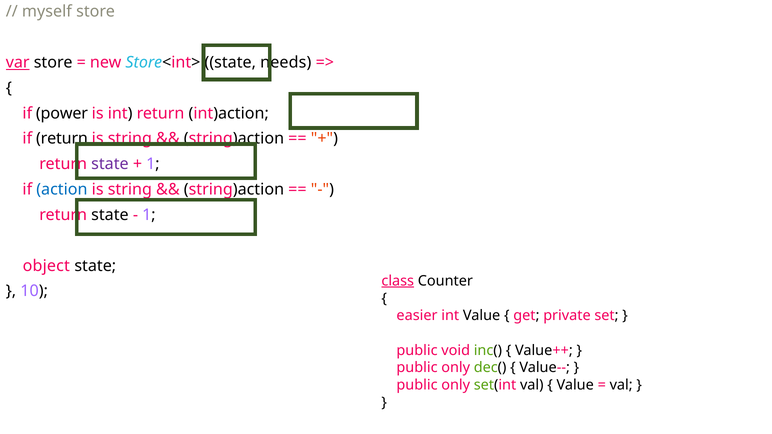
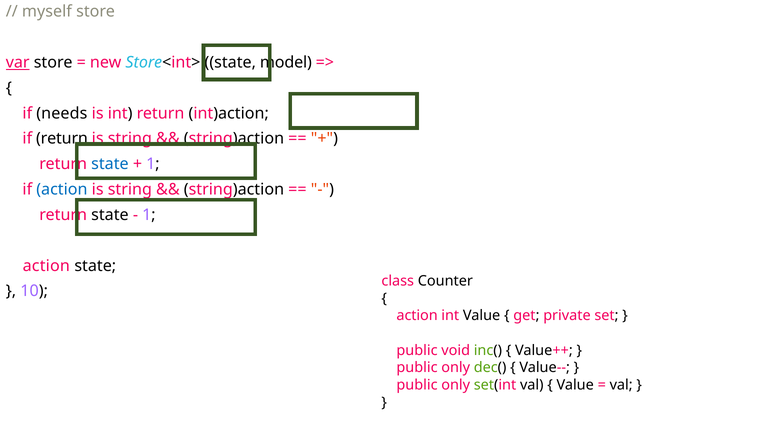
needs: needs -> model
power: power -> needs
state at (110, 164) colour: purple -> blue
object at (46, 266): object -> action
class underline: present -> none
easier at (417, 316): easier -> action
